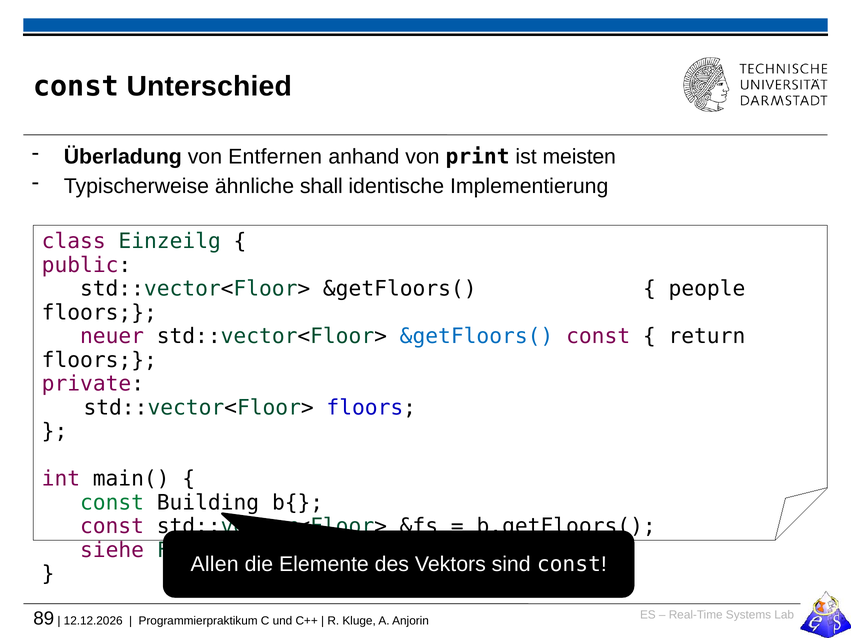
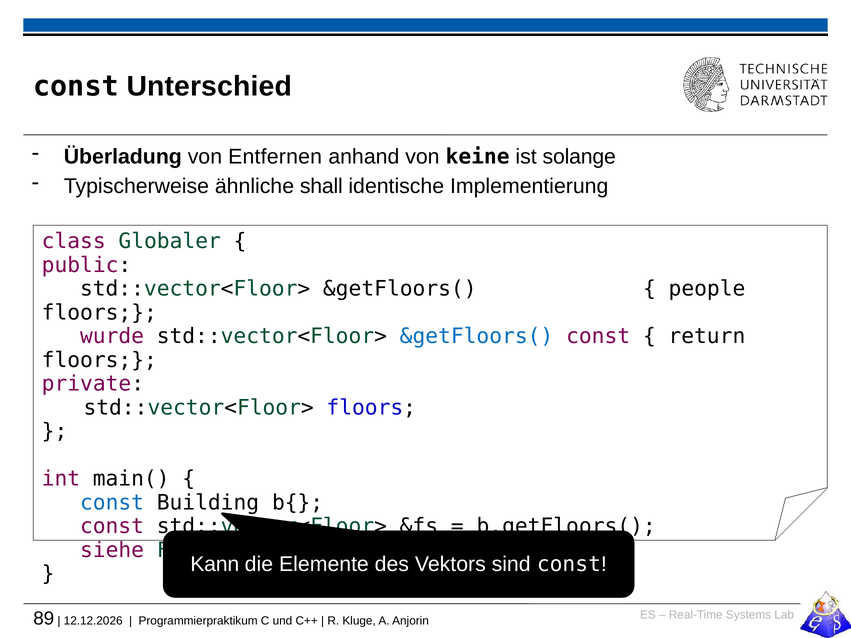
print: print -> keine
meisten: meisten -> solange
Einzeilg: Einzeilg -> Globaler
neuer: neuer -> wurde
const at (112, 503) colour: green -> blue
Allen: Allen -> Kann
